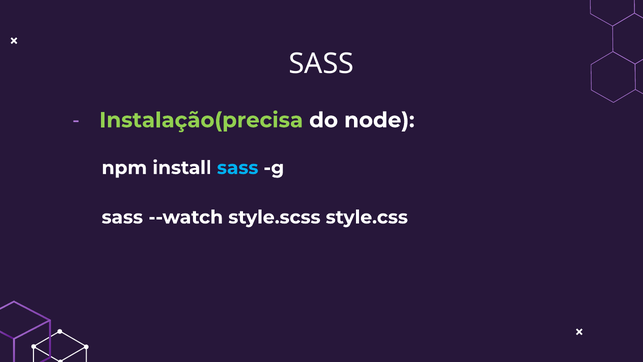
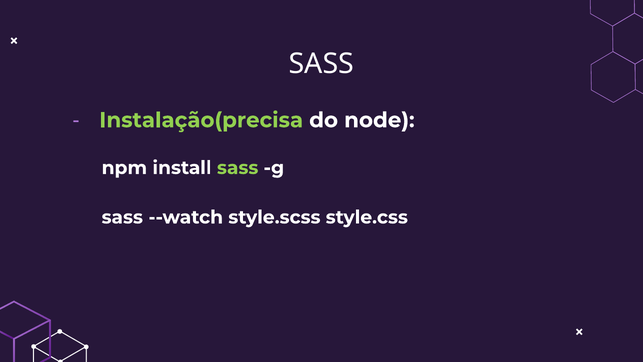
sass at (238, 168) colour: light blue -> light green
